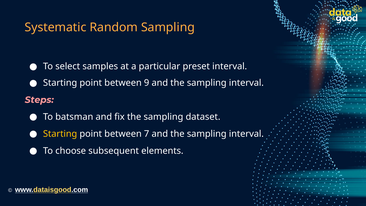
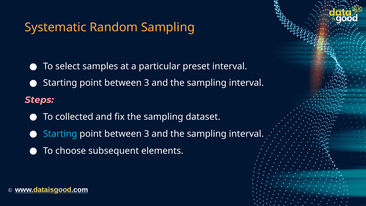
9 at (147, 83): 9 -> 3
batsman: batsman -> collected
Starting at (60, 134) colour: yellow -> light blue
7 at (147, 134): 7 -> 3
